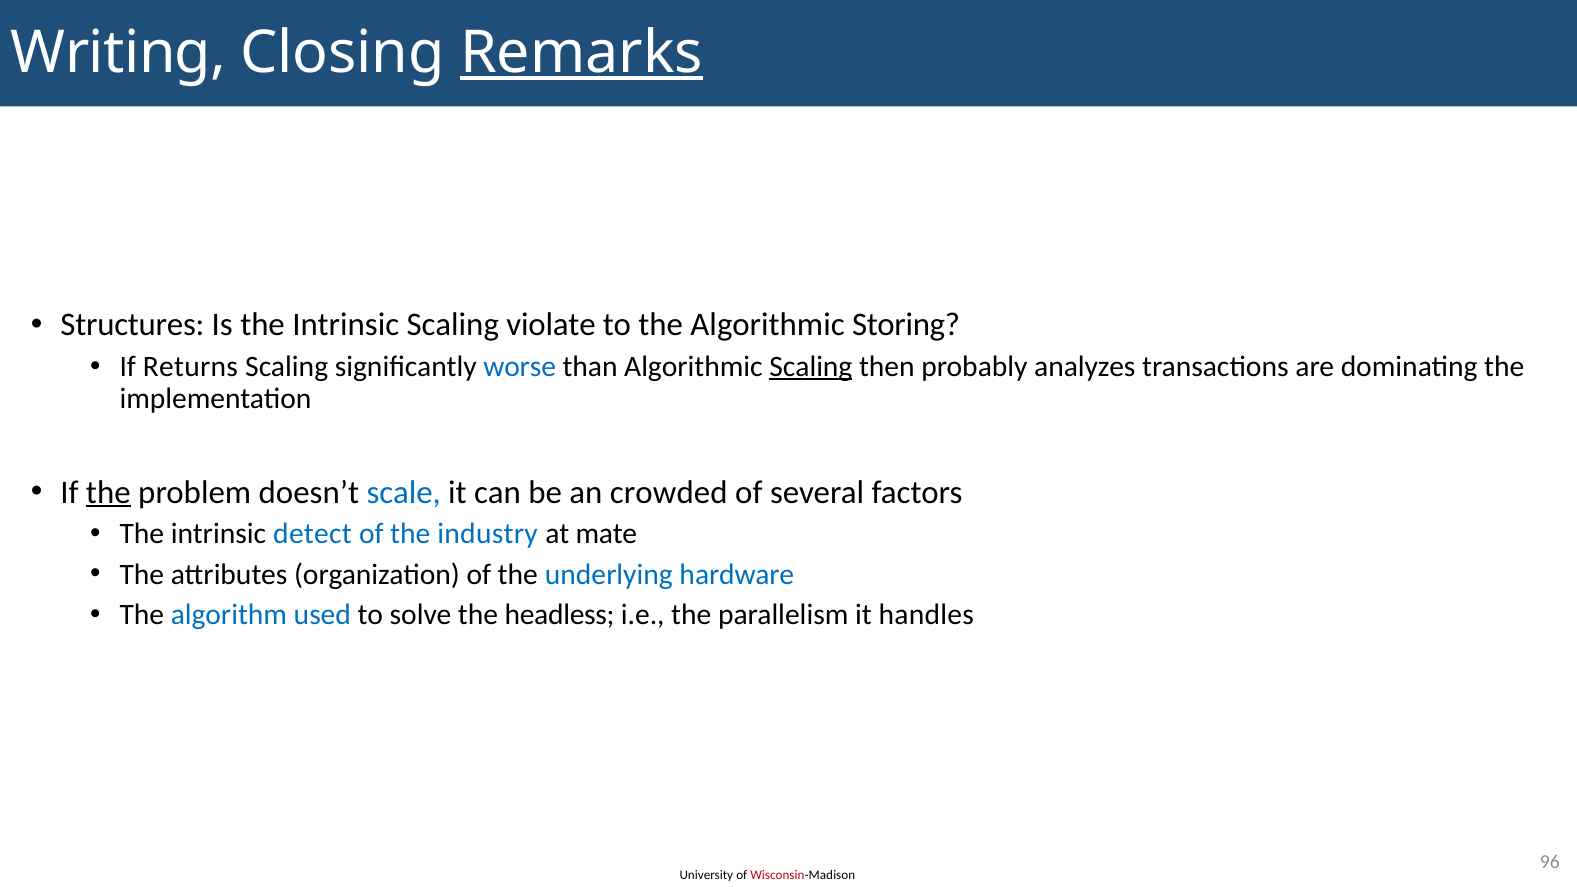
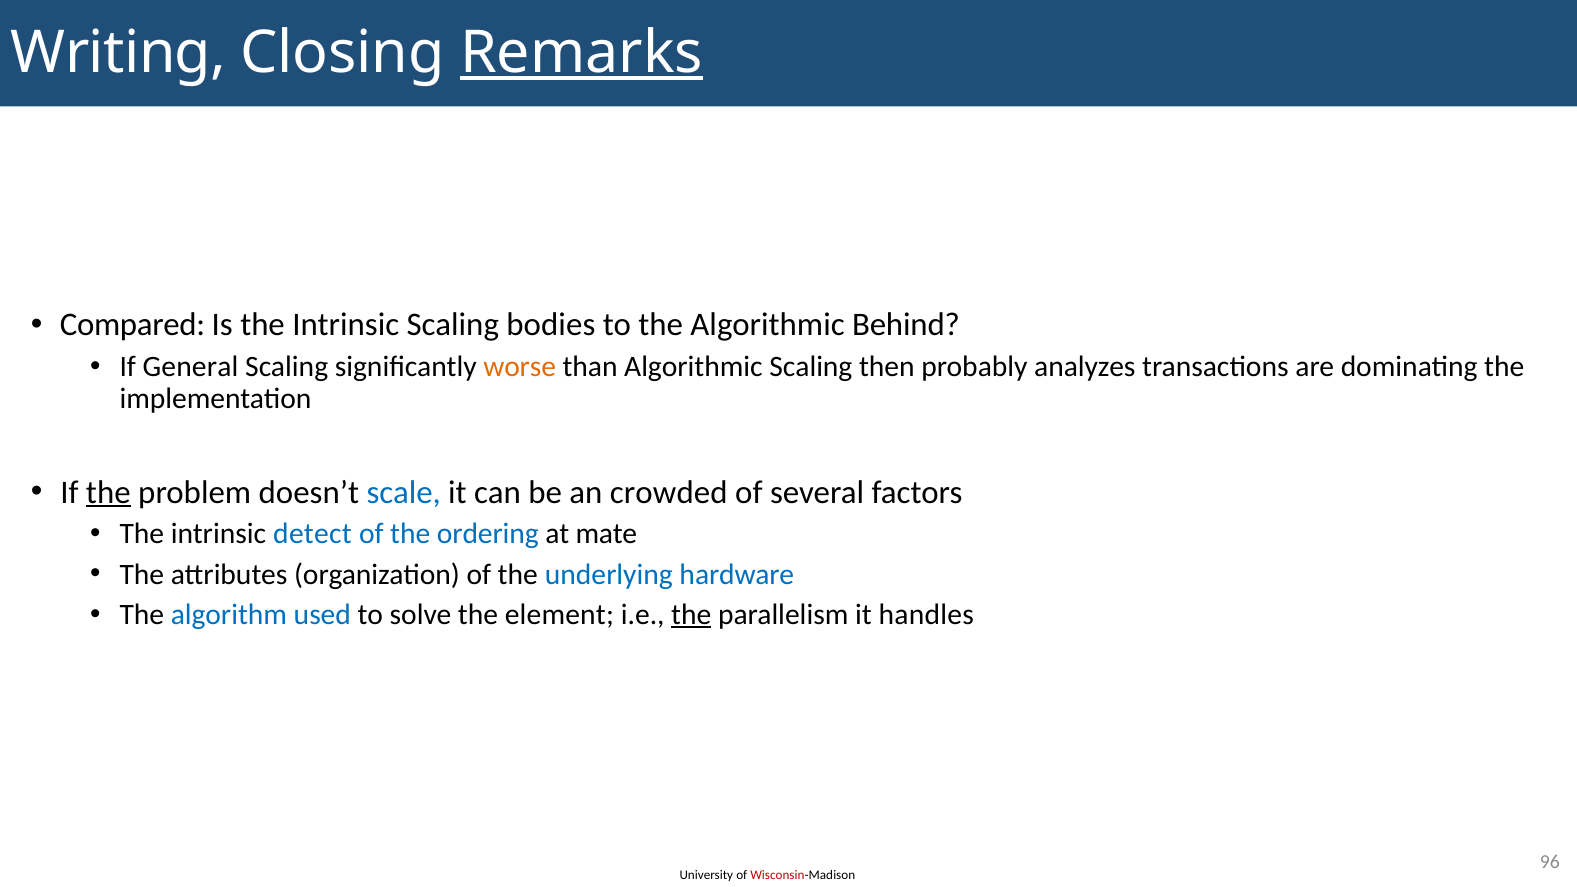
Structures: Structures -> Compared
violate: violate -> bodies
Storing: Storing -> Behind
Returns: Returns -> General
worse colour: blue -> orange
Scaling at (811, 367) underline: present -> none
industry: industry -> ordering
headless: headless -> element
the at (691, 615) underline: none -> present
